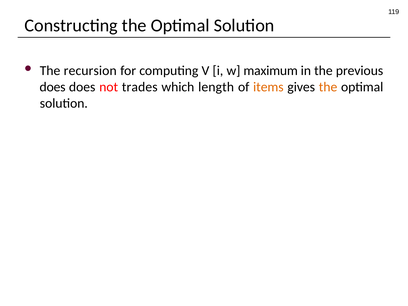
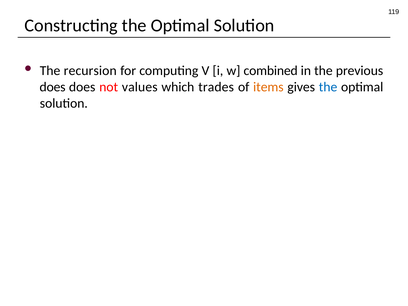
maximum: maximum -> combined
trades: trades -> values
length: length -> trades
the at (328, 87) colour: orange -> blue
